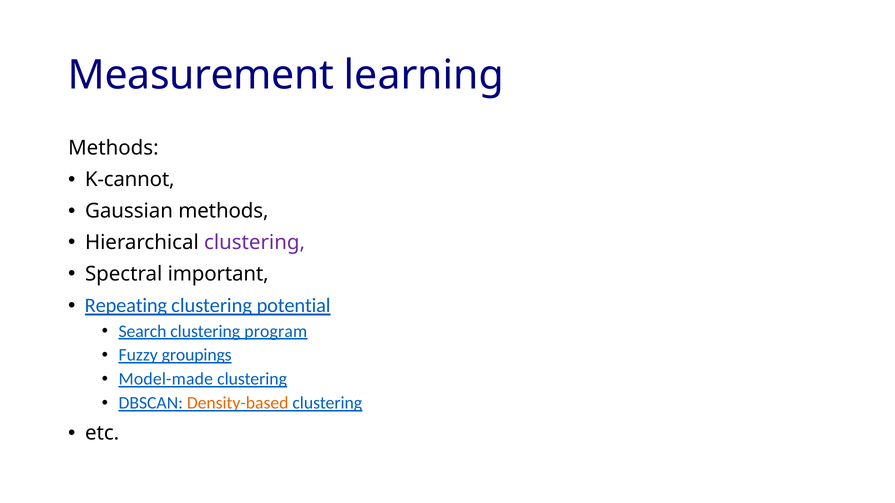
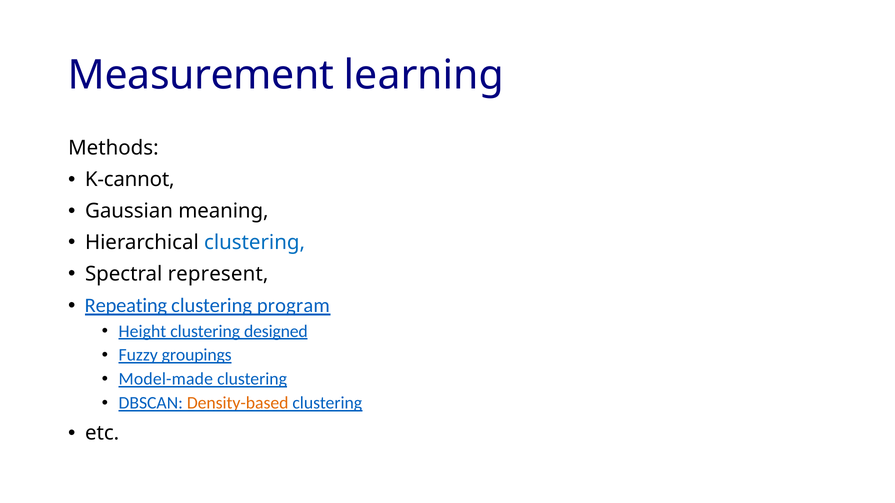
Gaussian methods: methods -> meaning
clustering at (255, 243) colour: purple -> blue
important: important -> represent
potential: potential -> program
Search: Search -> Height
program: program -> designed
